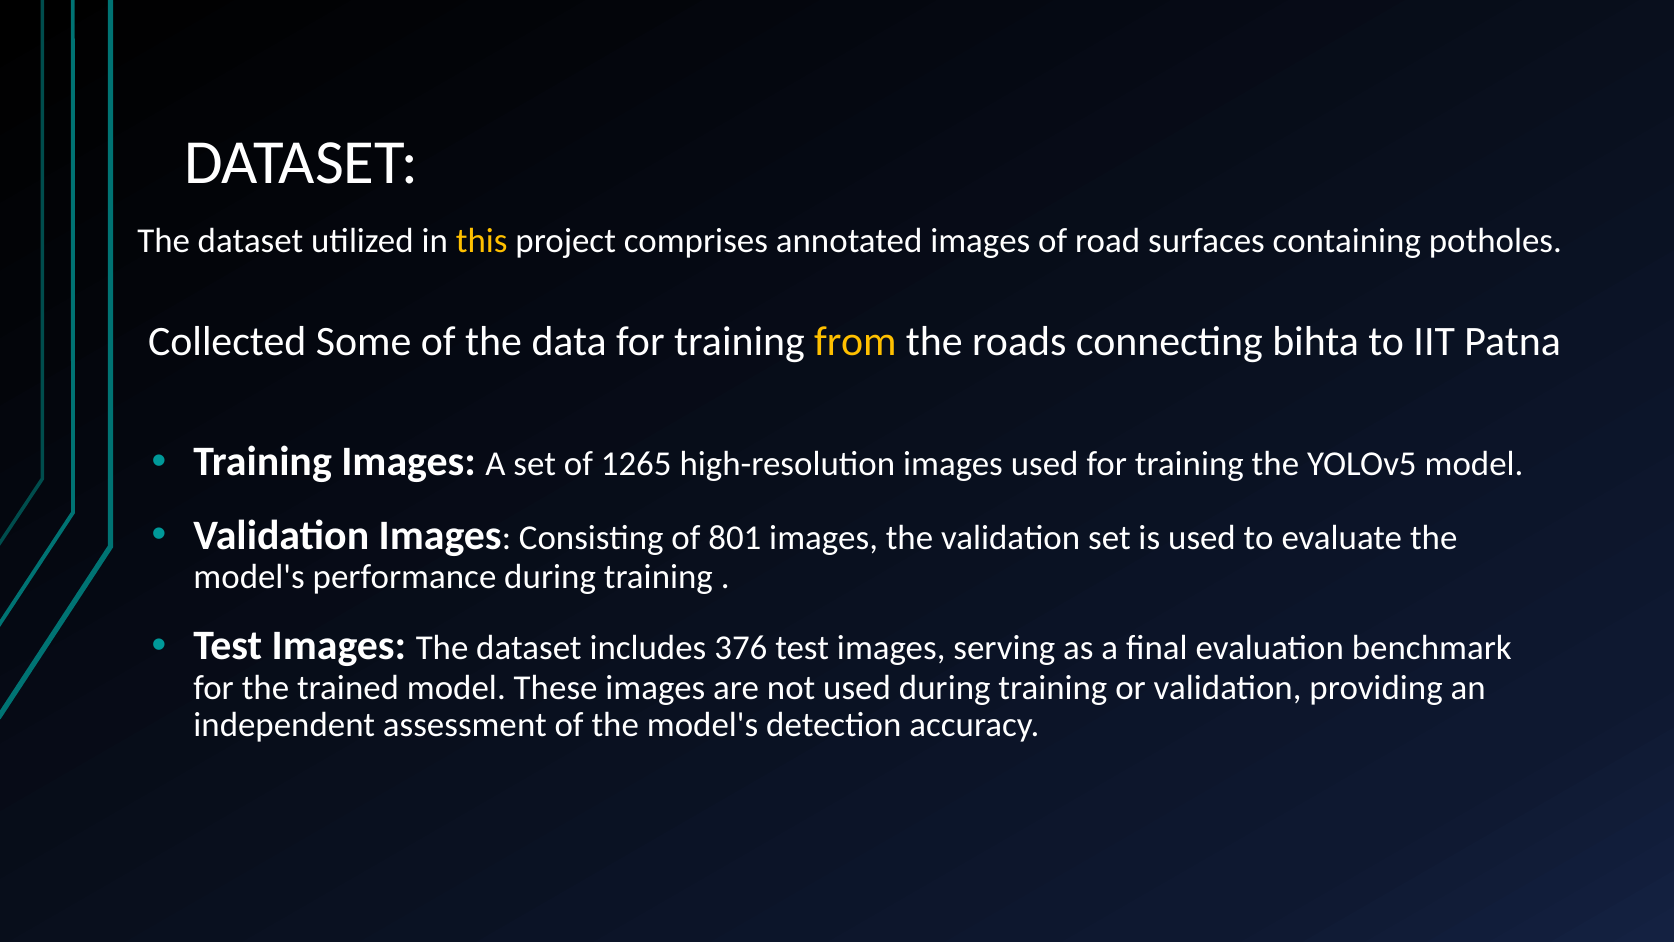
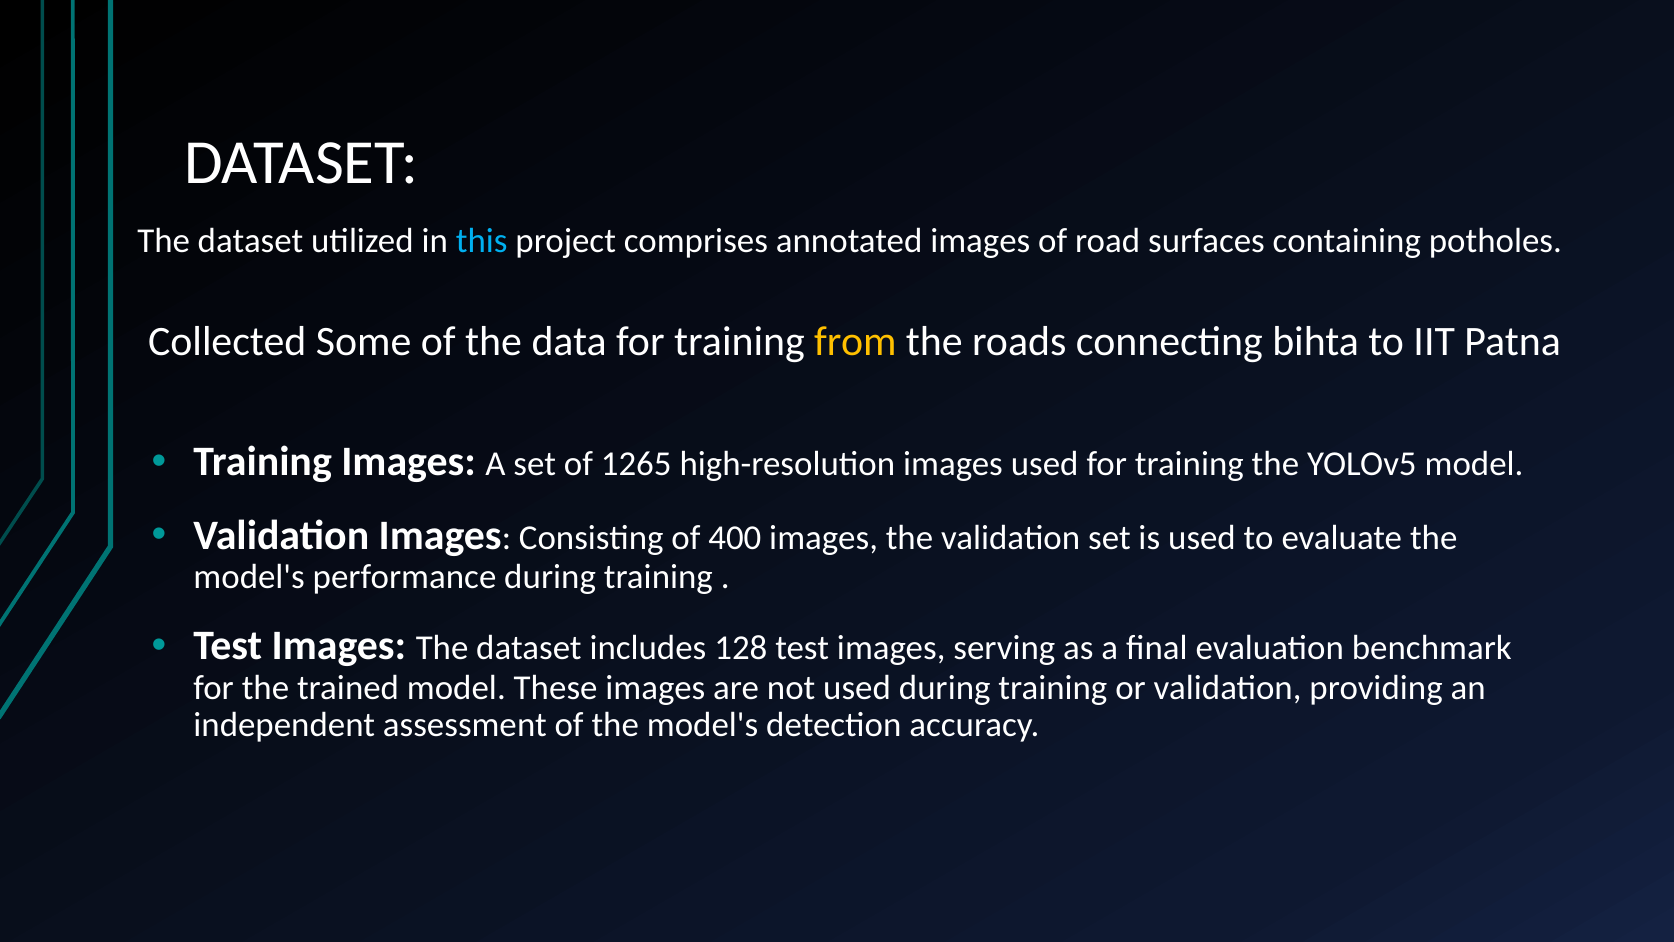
this colour: yellow -> light blue
801: 801 -> 400
376: 376 -> 128
